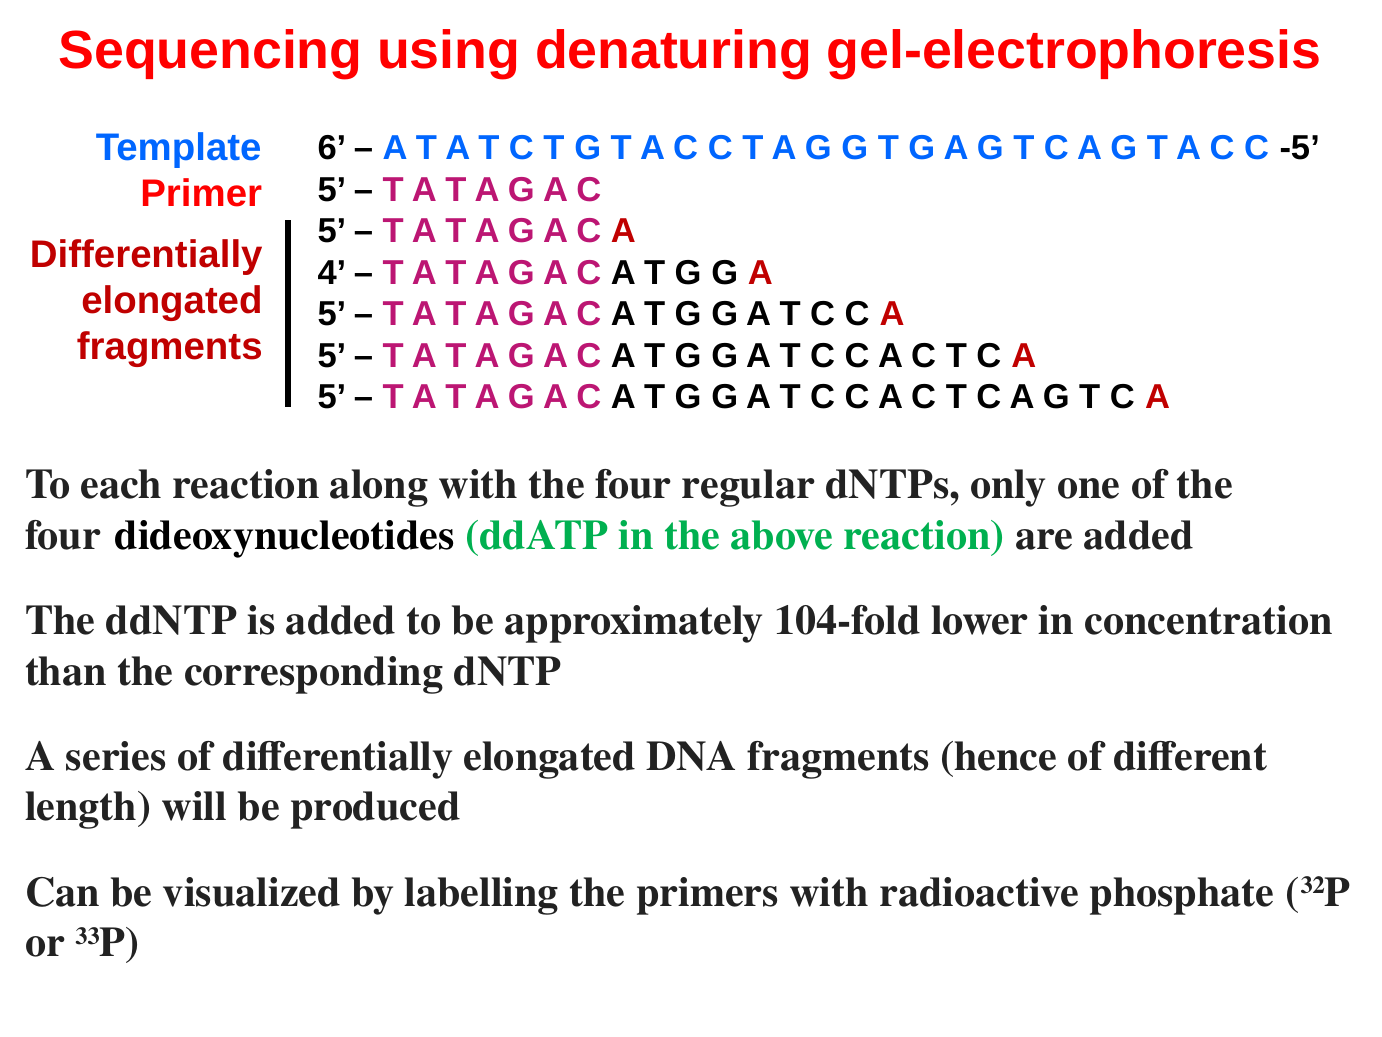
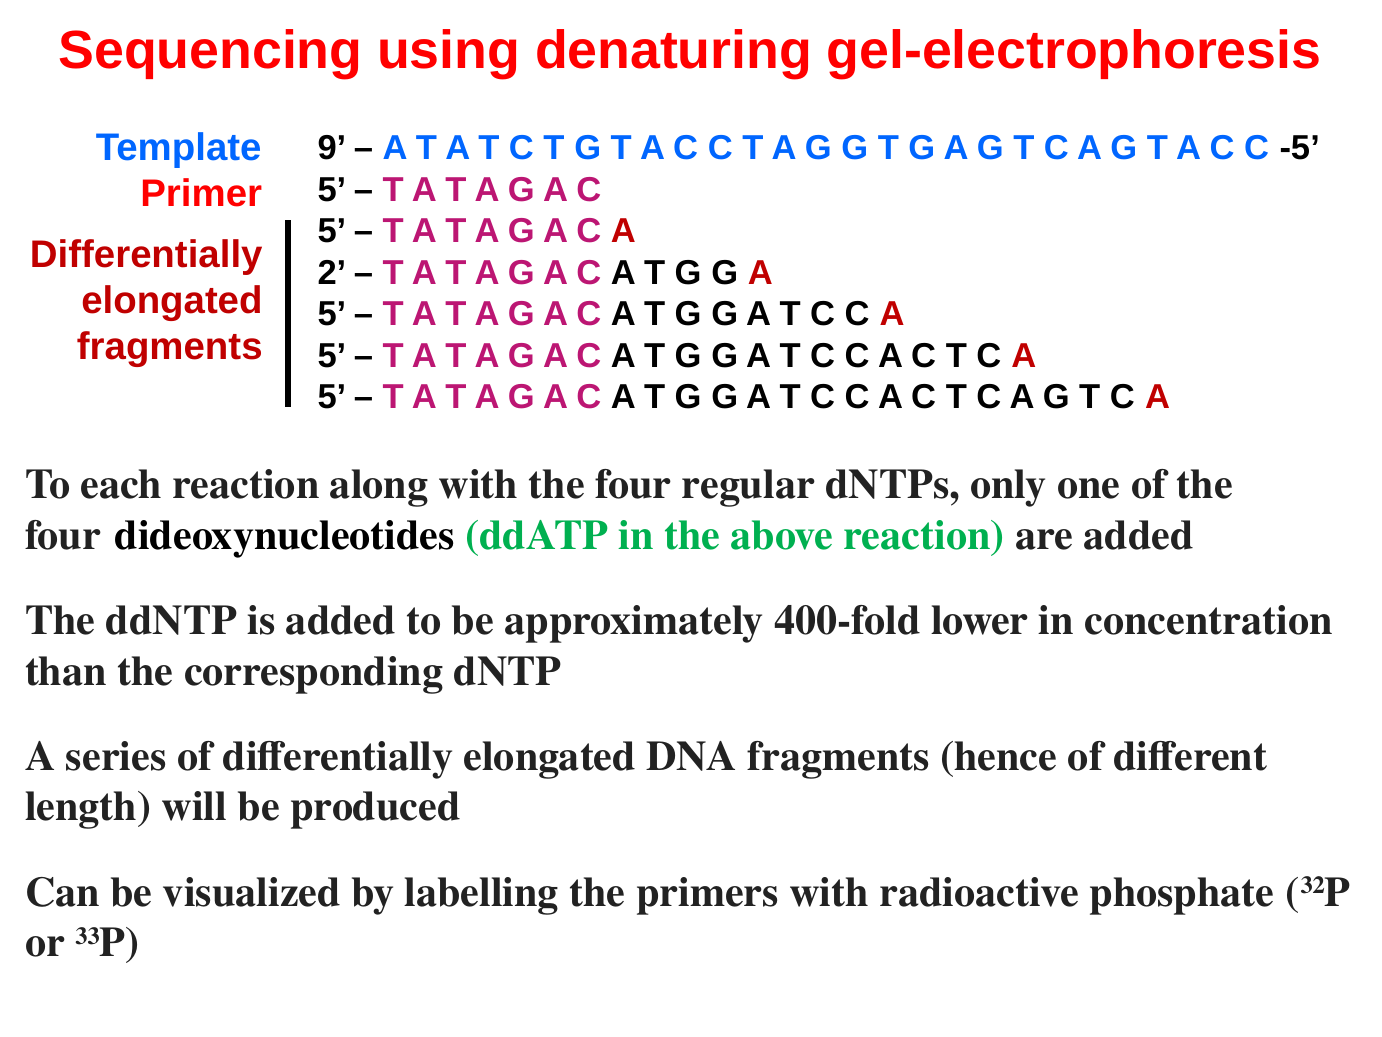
6: 6 -> 9
4: 4 -> 2
104-fold: 104-fold -> 400-fold
